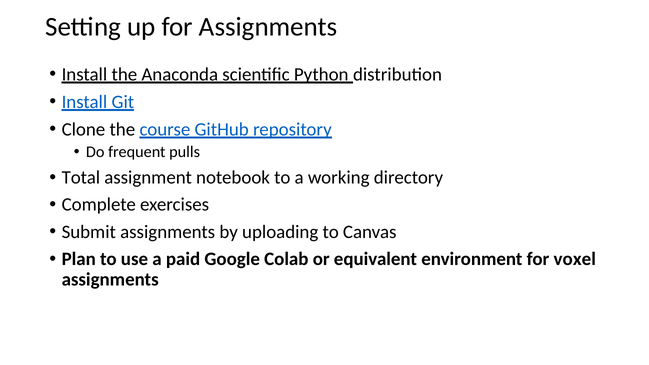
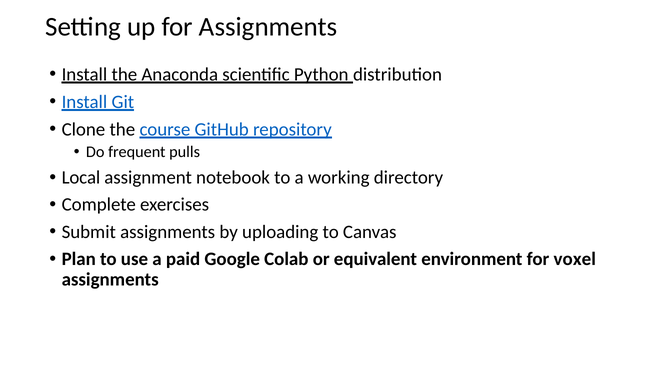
Total: Total -> Local
